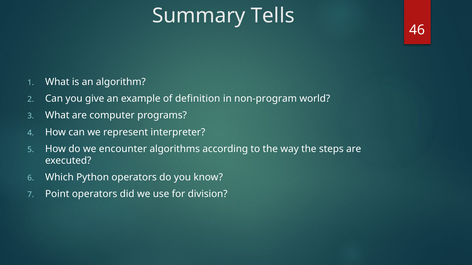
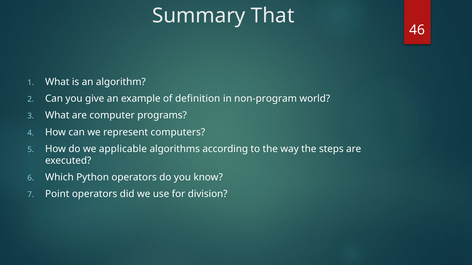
Tells: Tells -> That
interpreter: interpreter -> computers
encounter: encounter -> applicable
